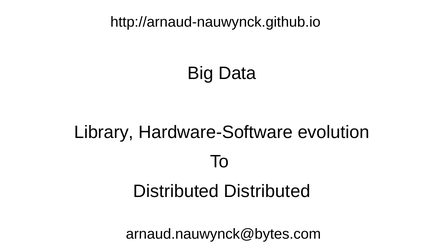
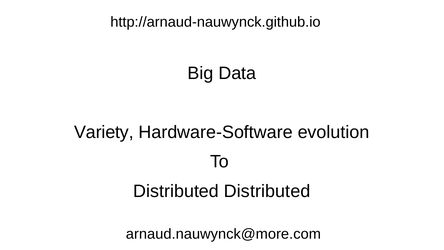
Library: Library -> Variety
arnaud.nauwynck@bytes.com: arnaud.nauwynck@bytes.com -> arnaud.nauwynck@more.com
